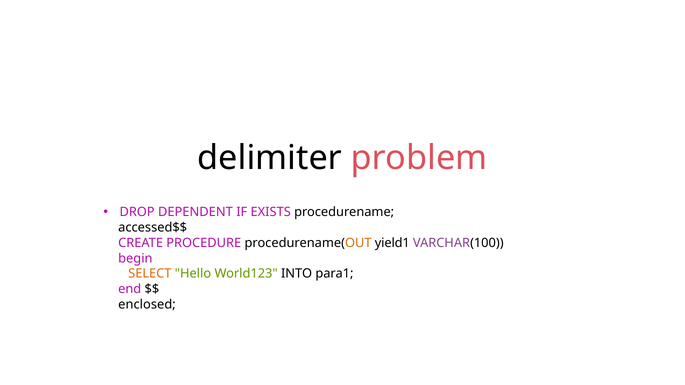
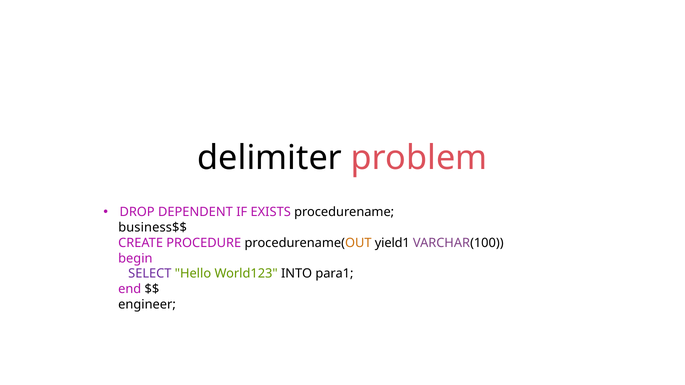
accessed$$: accessed$$ -> business$$
SELECT colour: orange -> purple
enclosed: enclosed -> engineer
